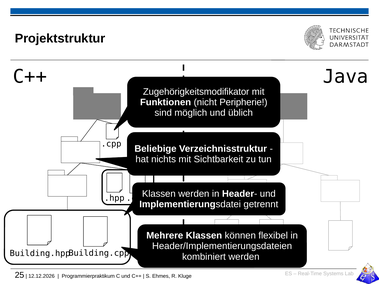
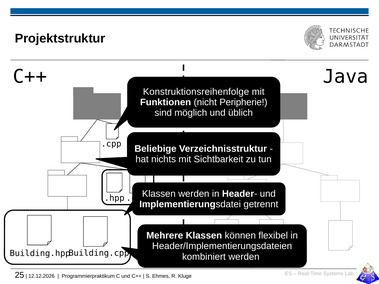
Zugehörigkeitsmodifikator: Zugehörigkeitsmodifikator -> Konstruktionsreihenfolge
